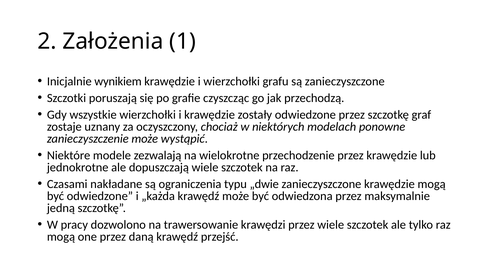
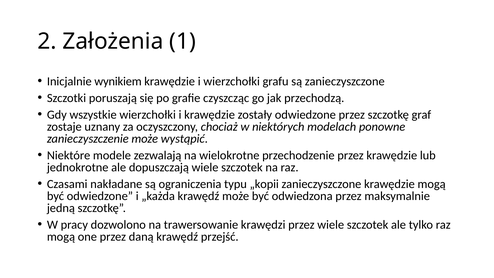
„dwie: „dwie -> „kopii
